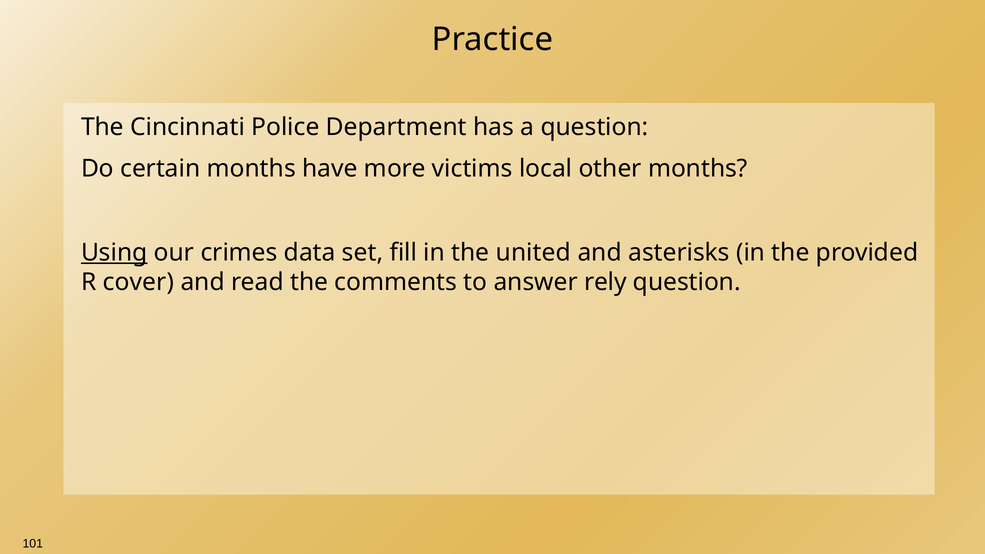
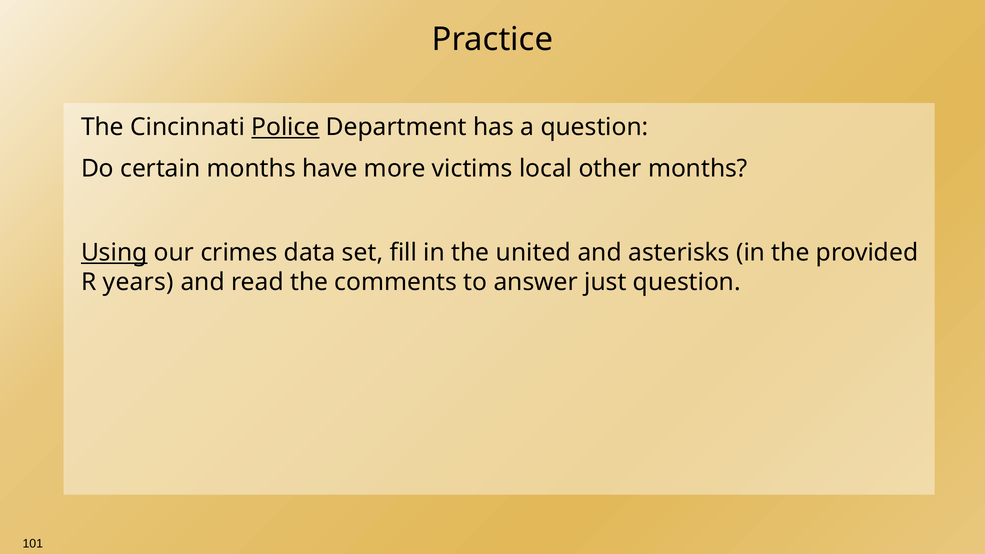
Police underline: none -> present
cover: cover -> years
rely: rely -> just
